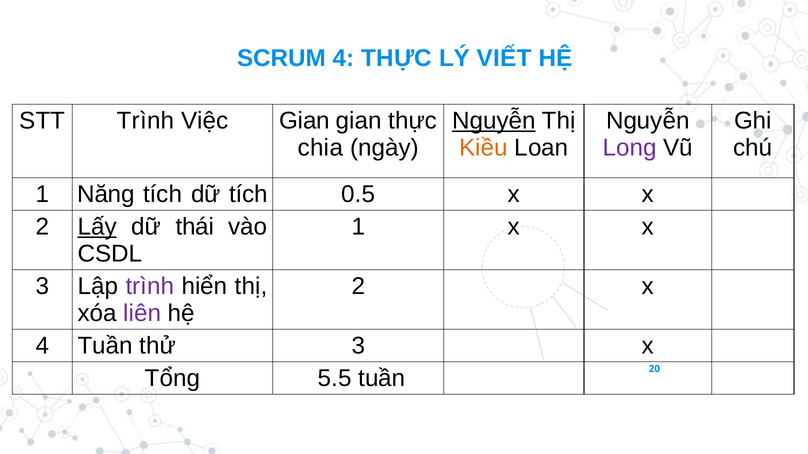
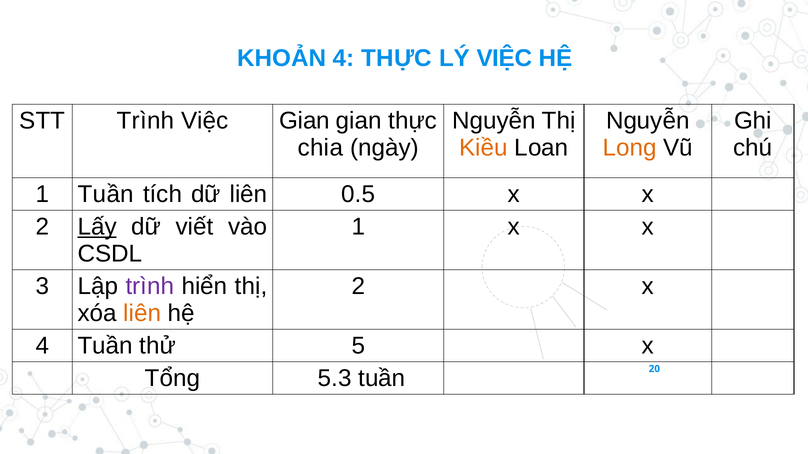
SCRUM: SCRUM -> KHOẢN
LÝ VIẾT: VIẾT -> VIỆC
Nguyễn at (494, 121) underline: present -> none
Long colour: purple -> orange
1 Năng: Năng -> Tuần
dữ tích: tích -> liên
thái: thái -> viết
liên at (142, 314) colour: purple -> orange
thử 3: 3 -> 5
5.5: 5.5 -> 5.3
